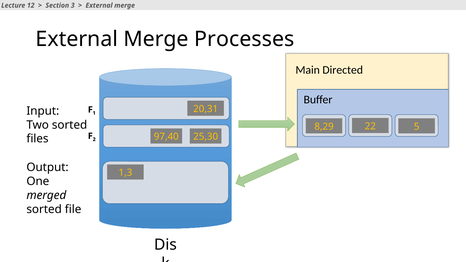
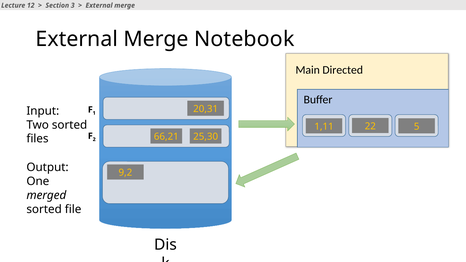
Processes: Processes -> Notebook
8,29: 8,29 -> 1,11
97,40: 97,40 -> 66,21
1,3: 1,3 -> 9,2
